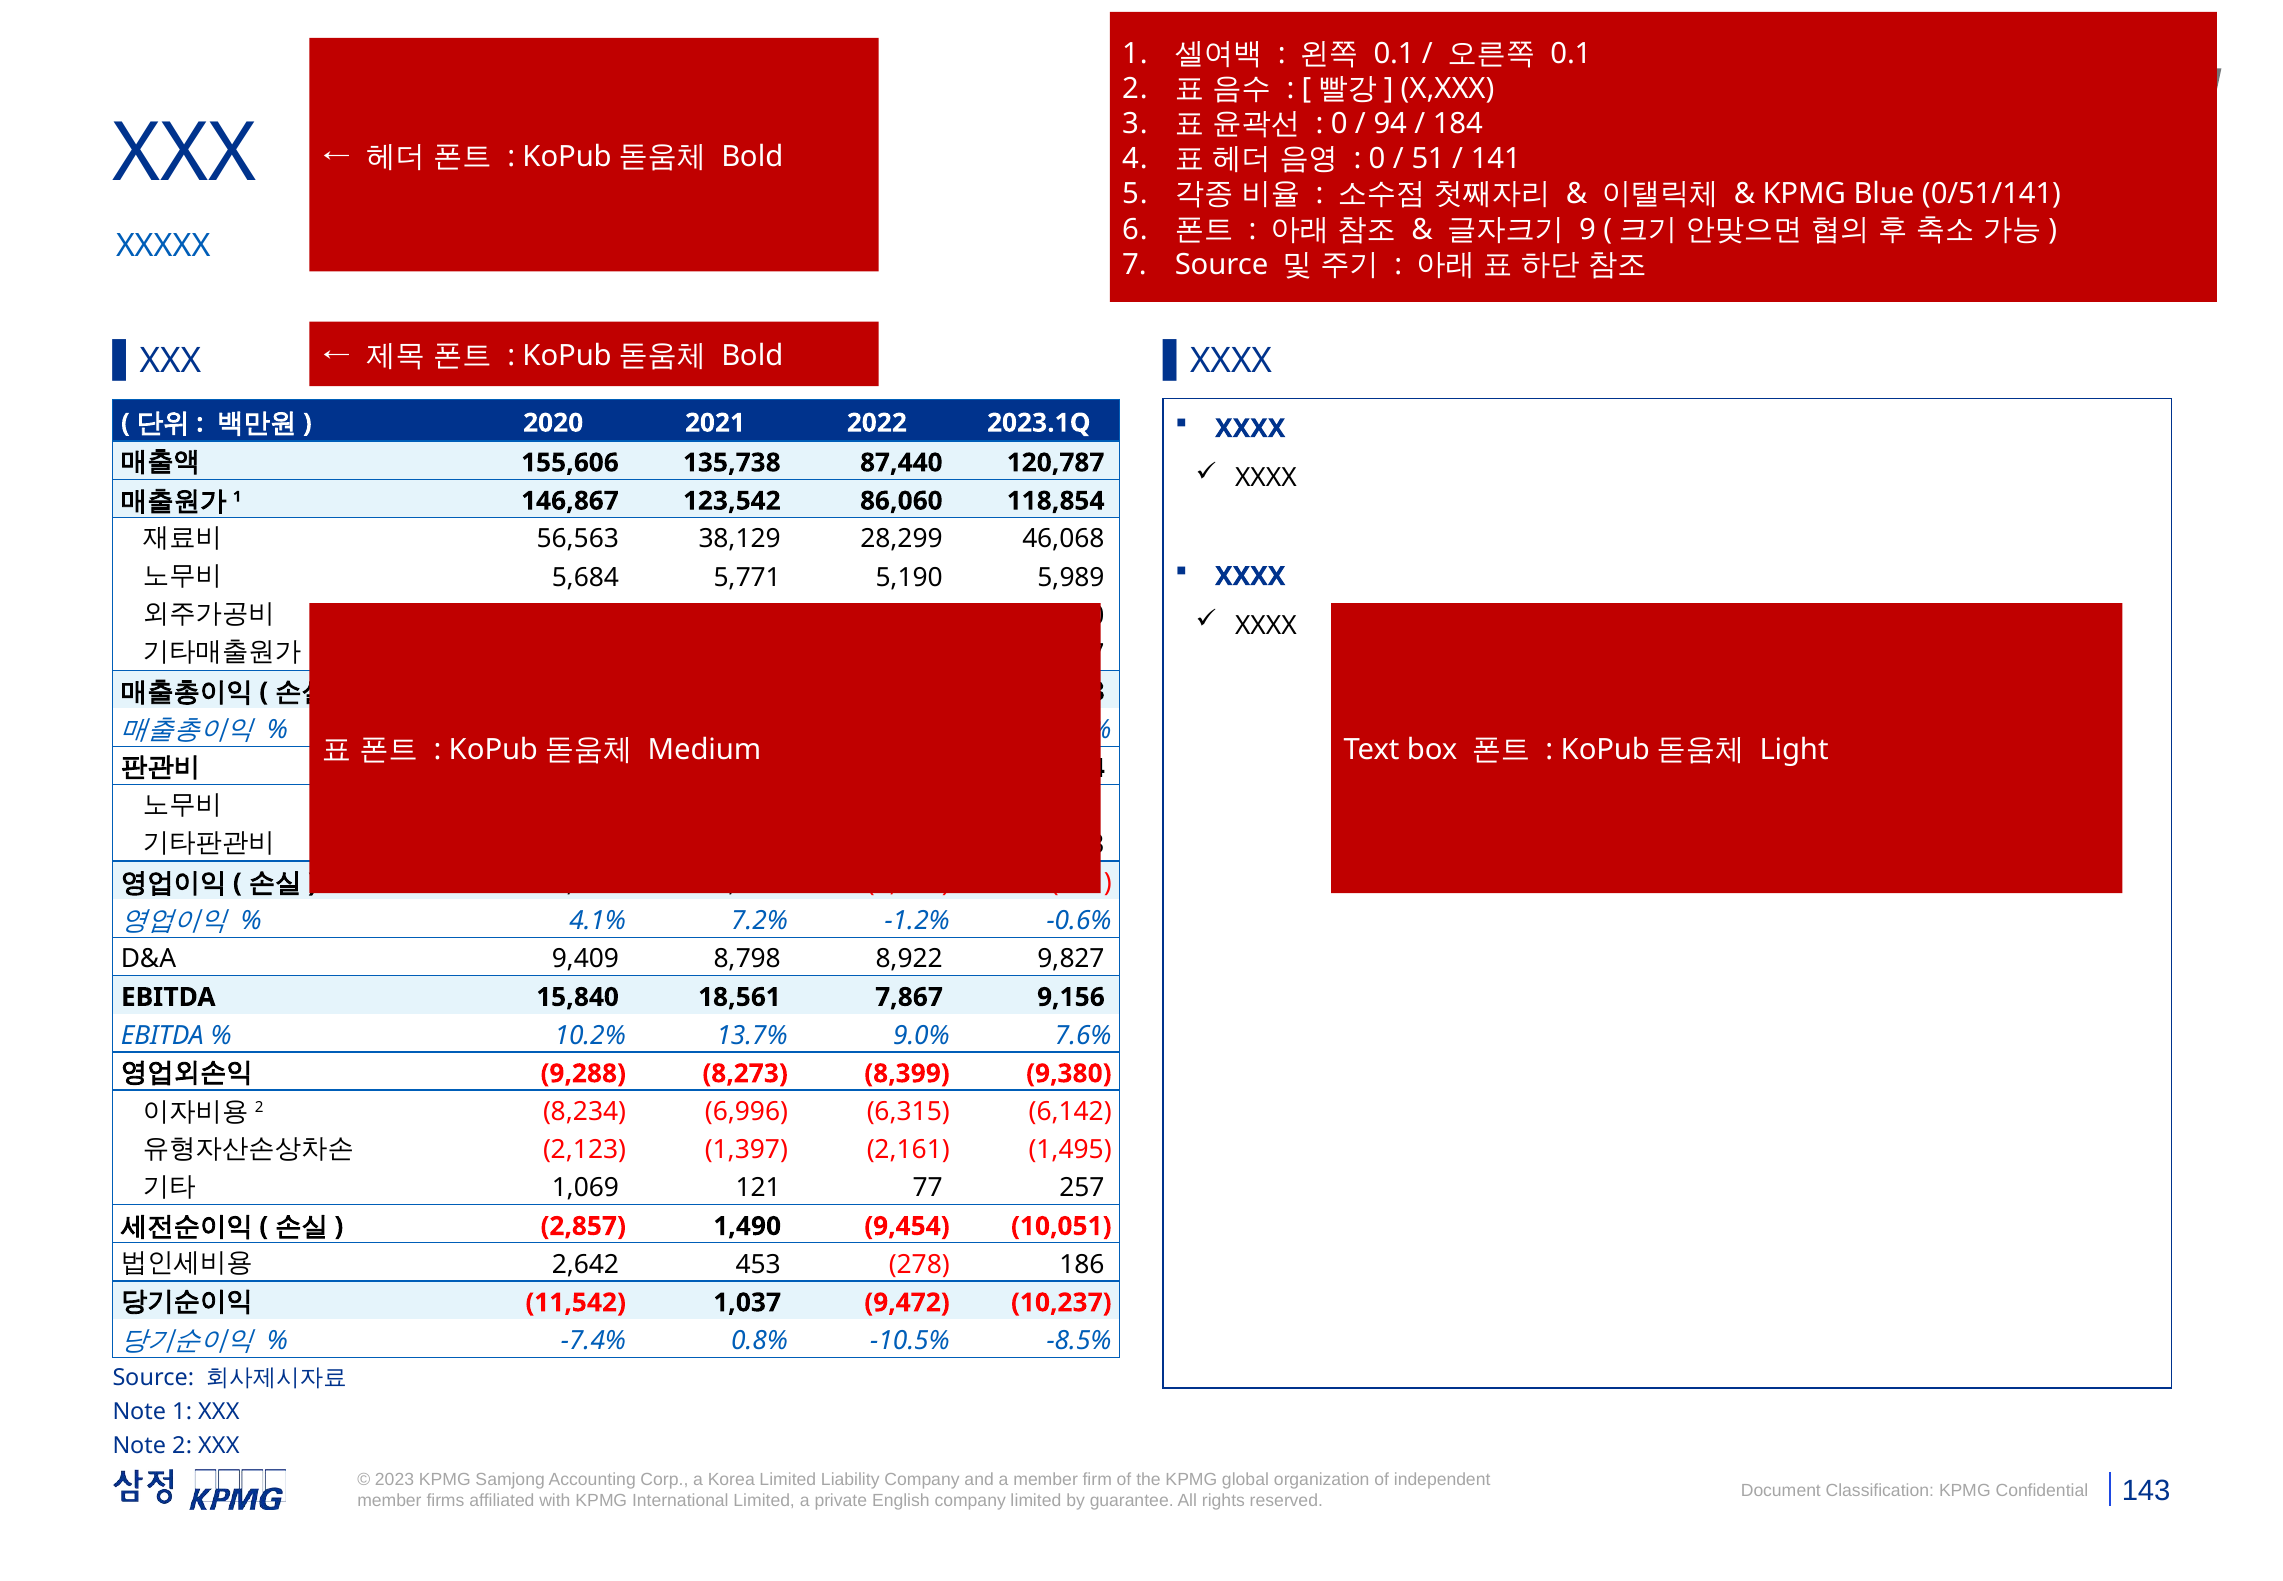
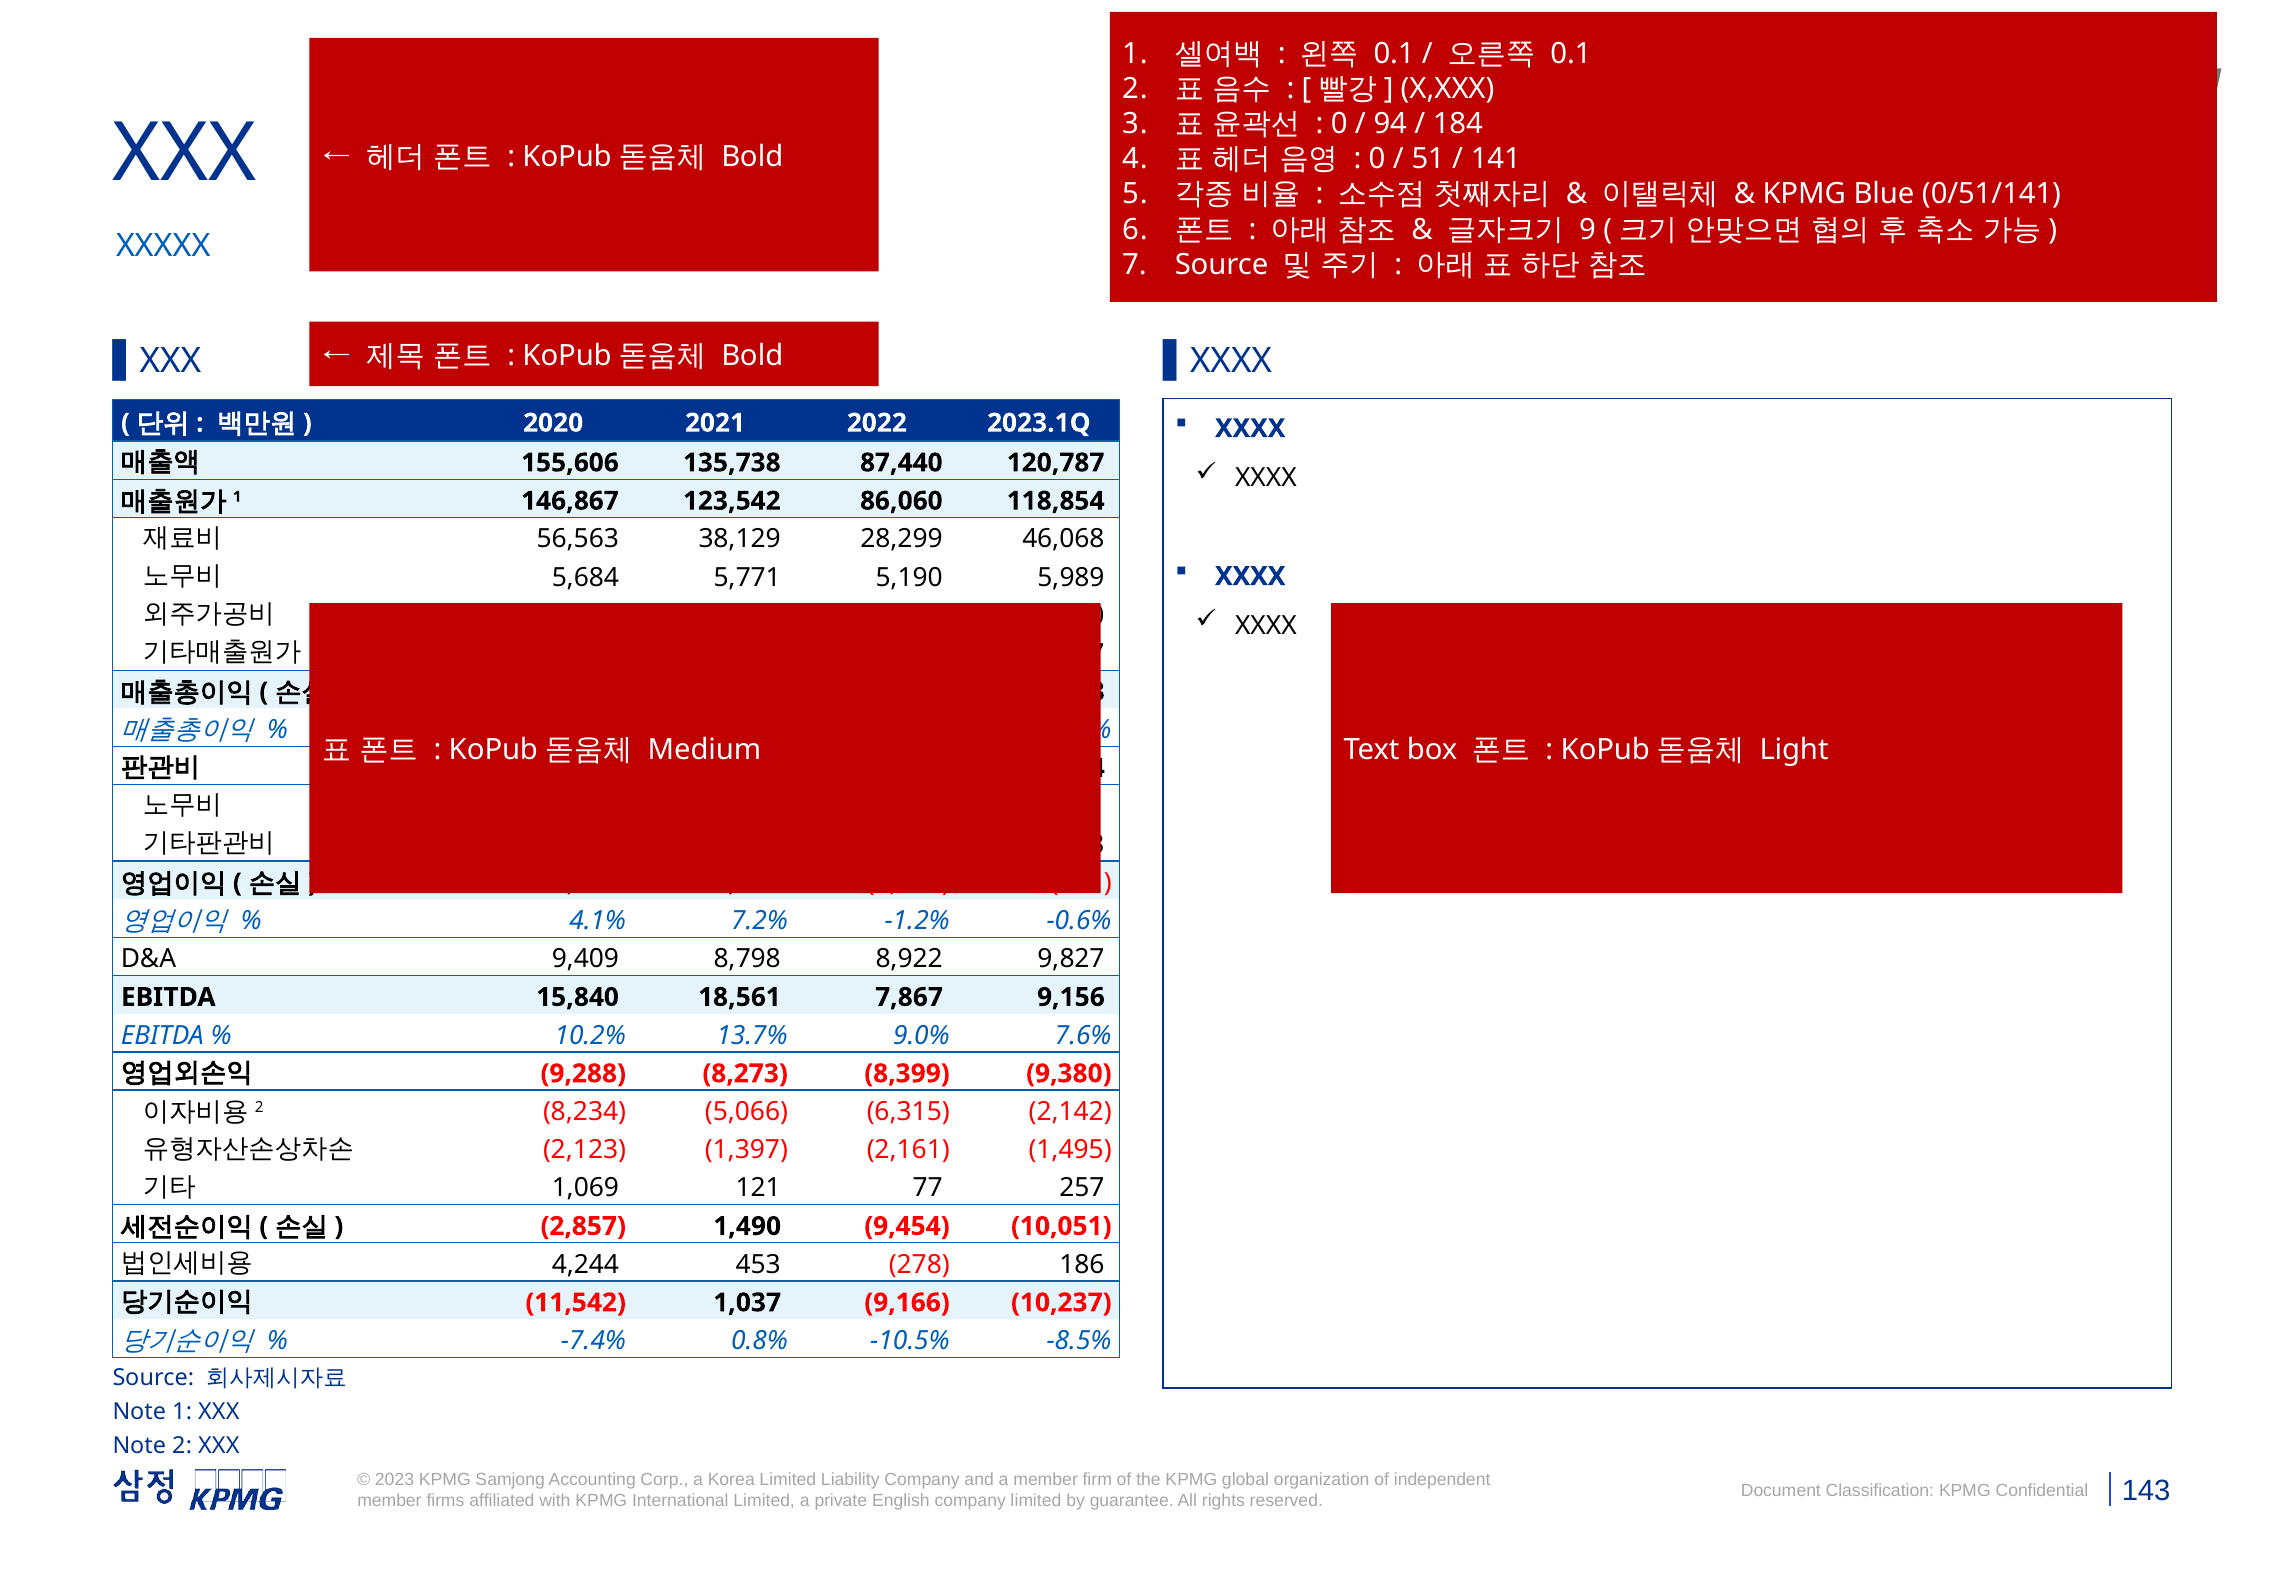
6,996: 6,996 -> 5,066
6,142: 6,142 -> 2,142
2,642: 2,642 -> 4,244
9,472: 9,472 -> 9,166
